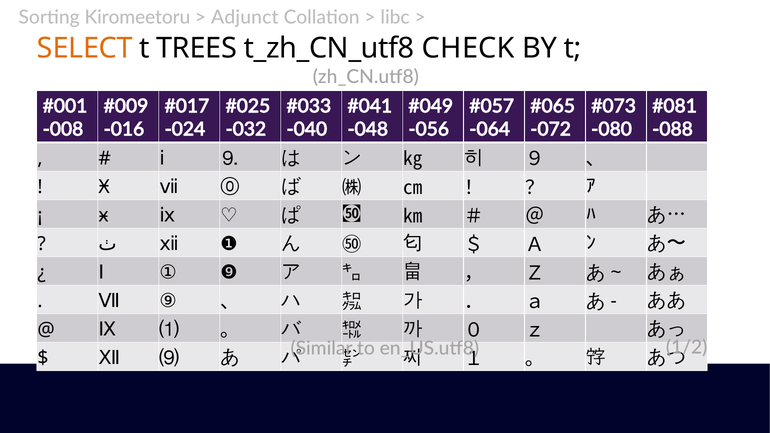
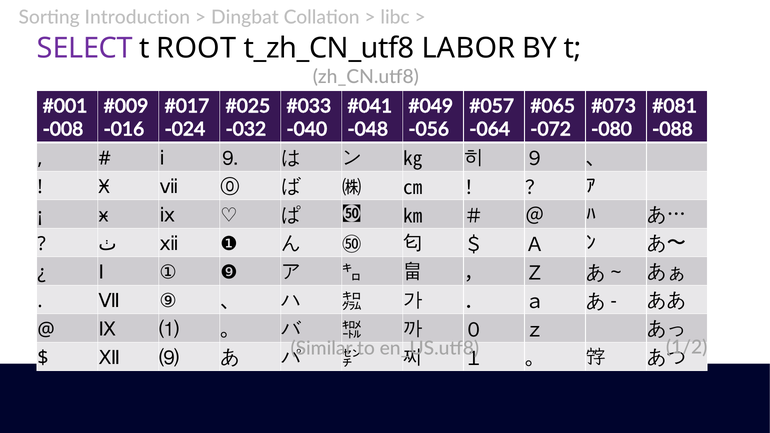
Kiromeetoru: Kiromeetoru -> Introduction
Adjunct: Adjunct -> Dingbat
SELECT colour: orange -> purple
TREES: TREES -> ROOT
CHECK: CHECK -> LABOR
